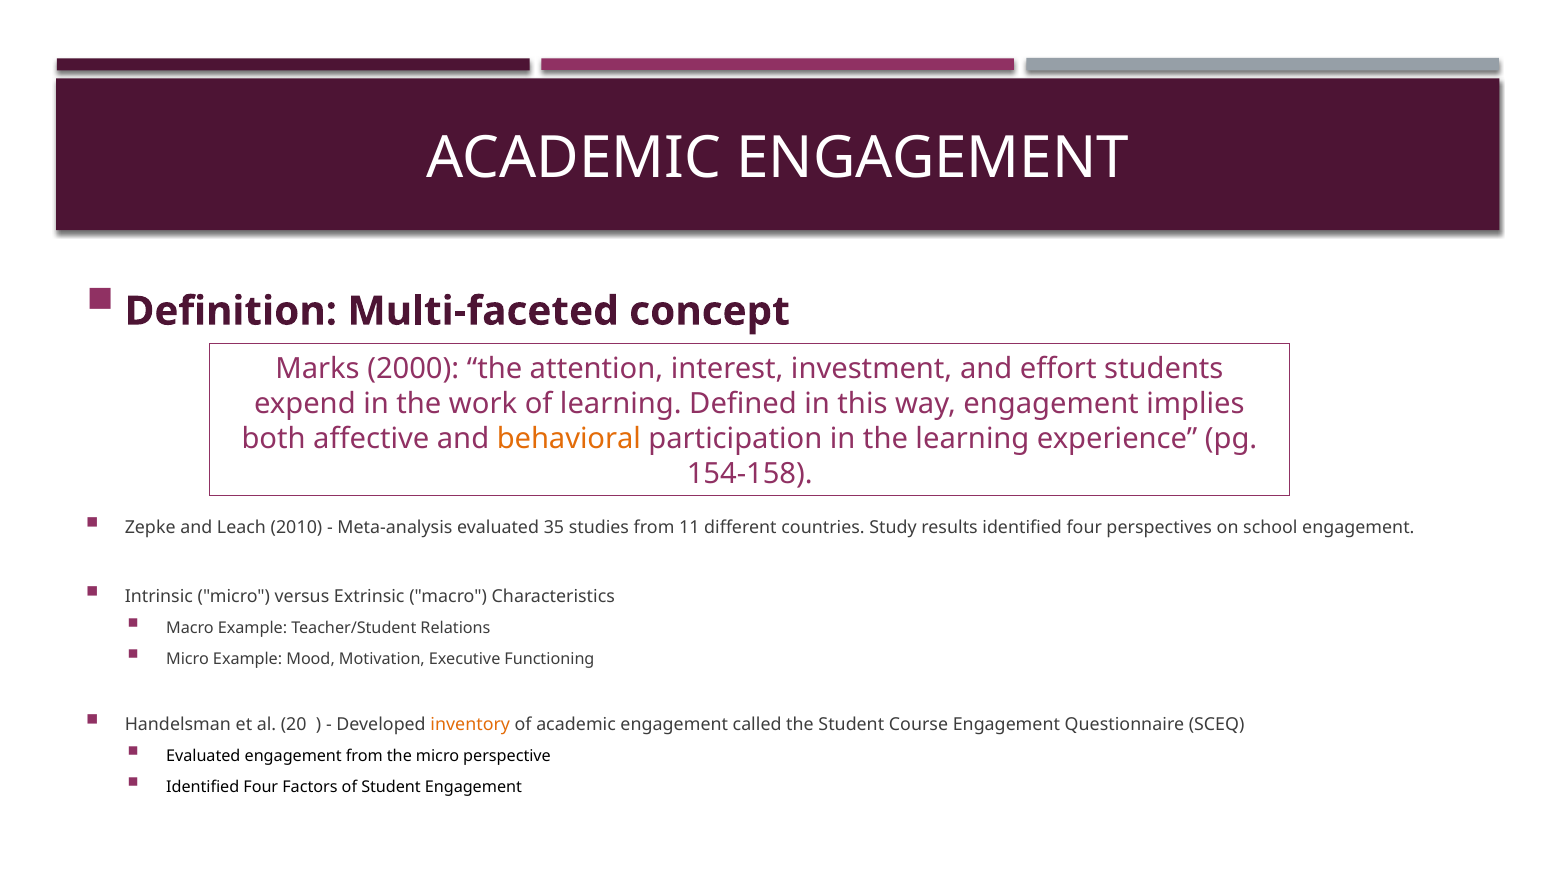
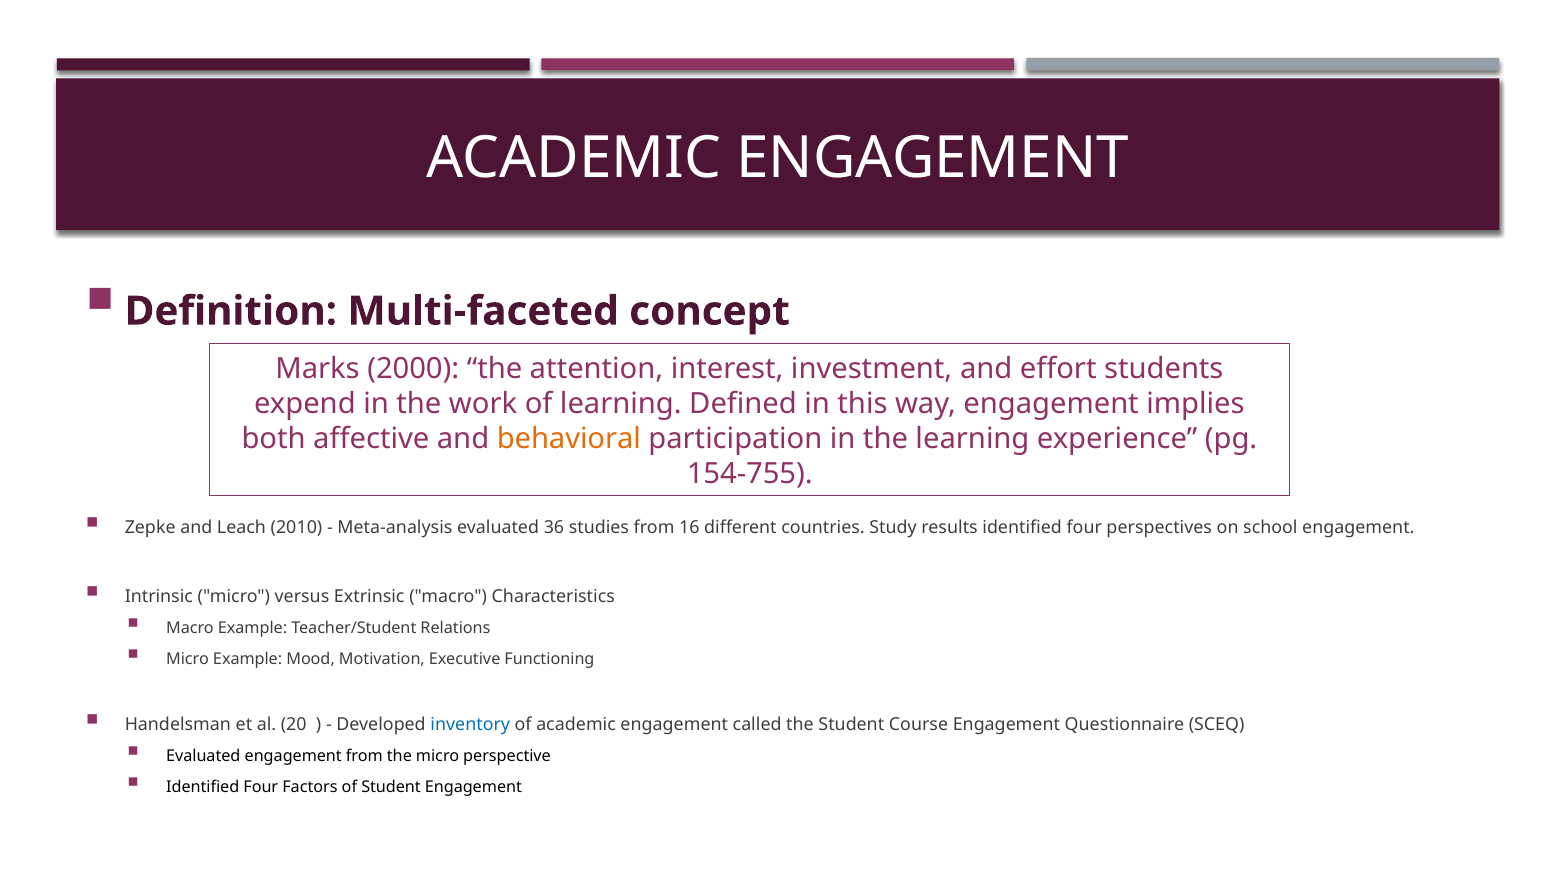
154-158: 154-158 -> 154-755
35: 35 -> 36
11: 11 -> 16
inventory colour: orange -> blue
